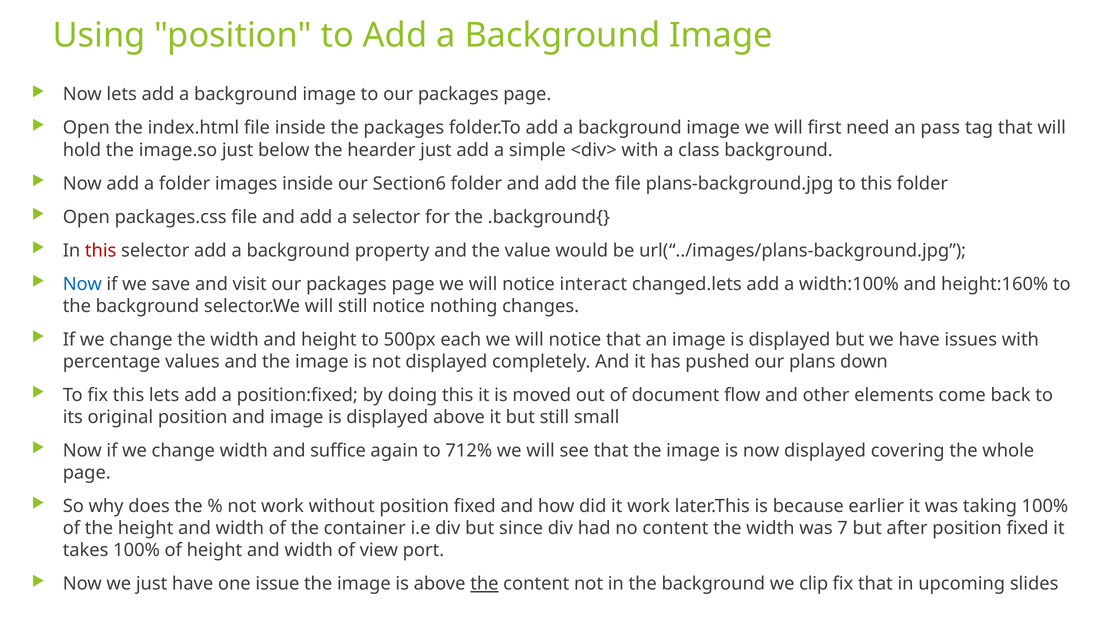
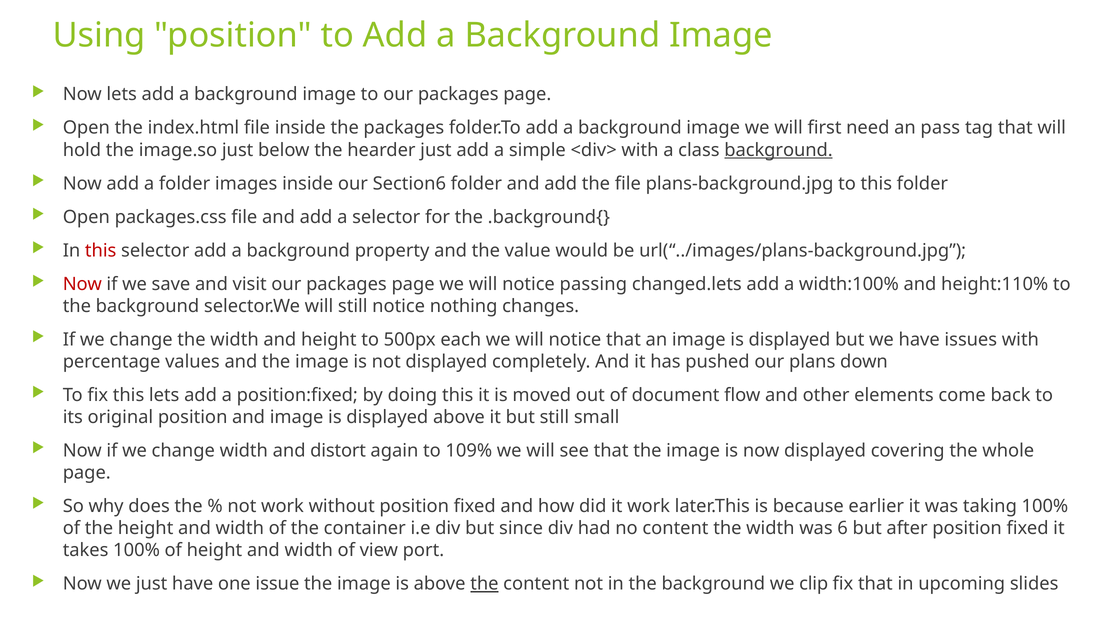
background at (779, 150) underline: none -> present
Now at (82, 284) colour: blue -> red
interact: interact -> passing
height:160%: height:160% -> height:110%
suffice: suffice -> distort
712%: 712% -> 109%
7: 7 -> 6
